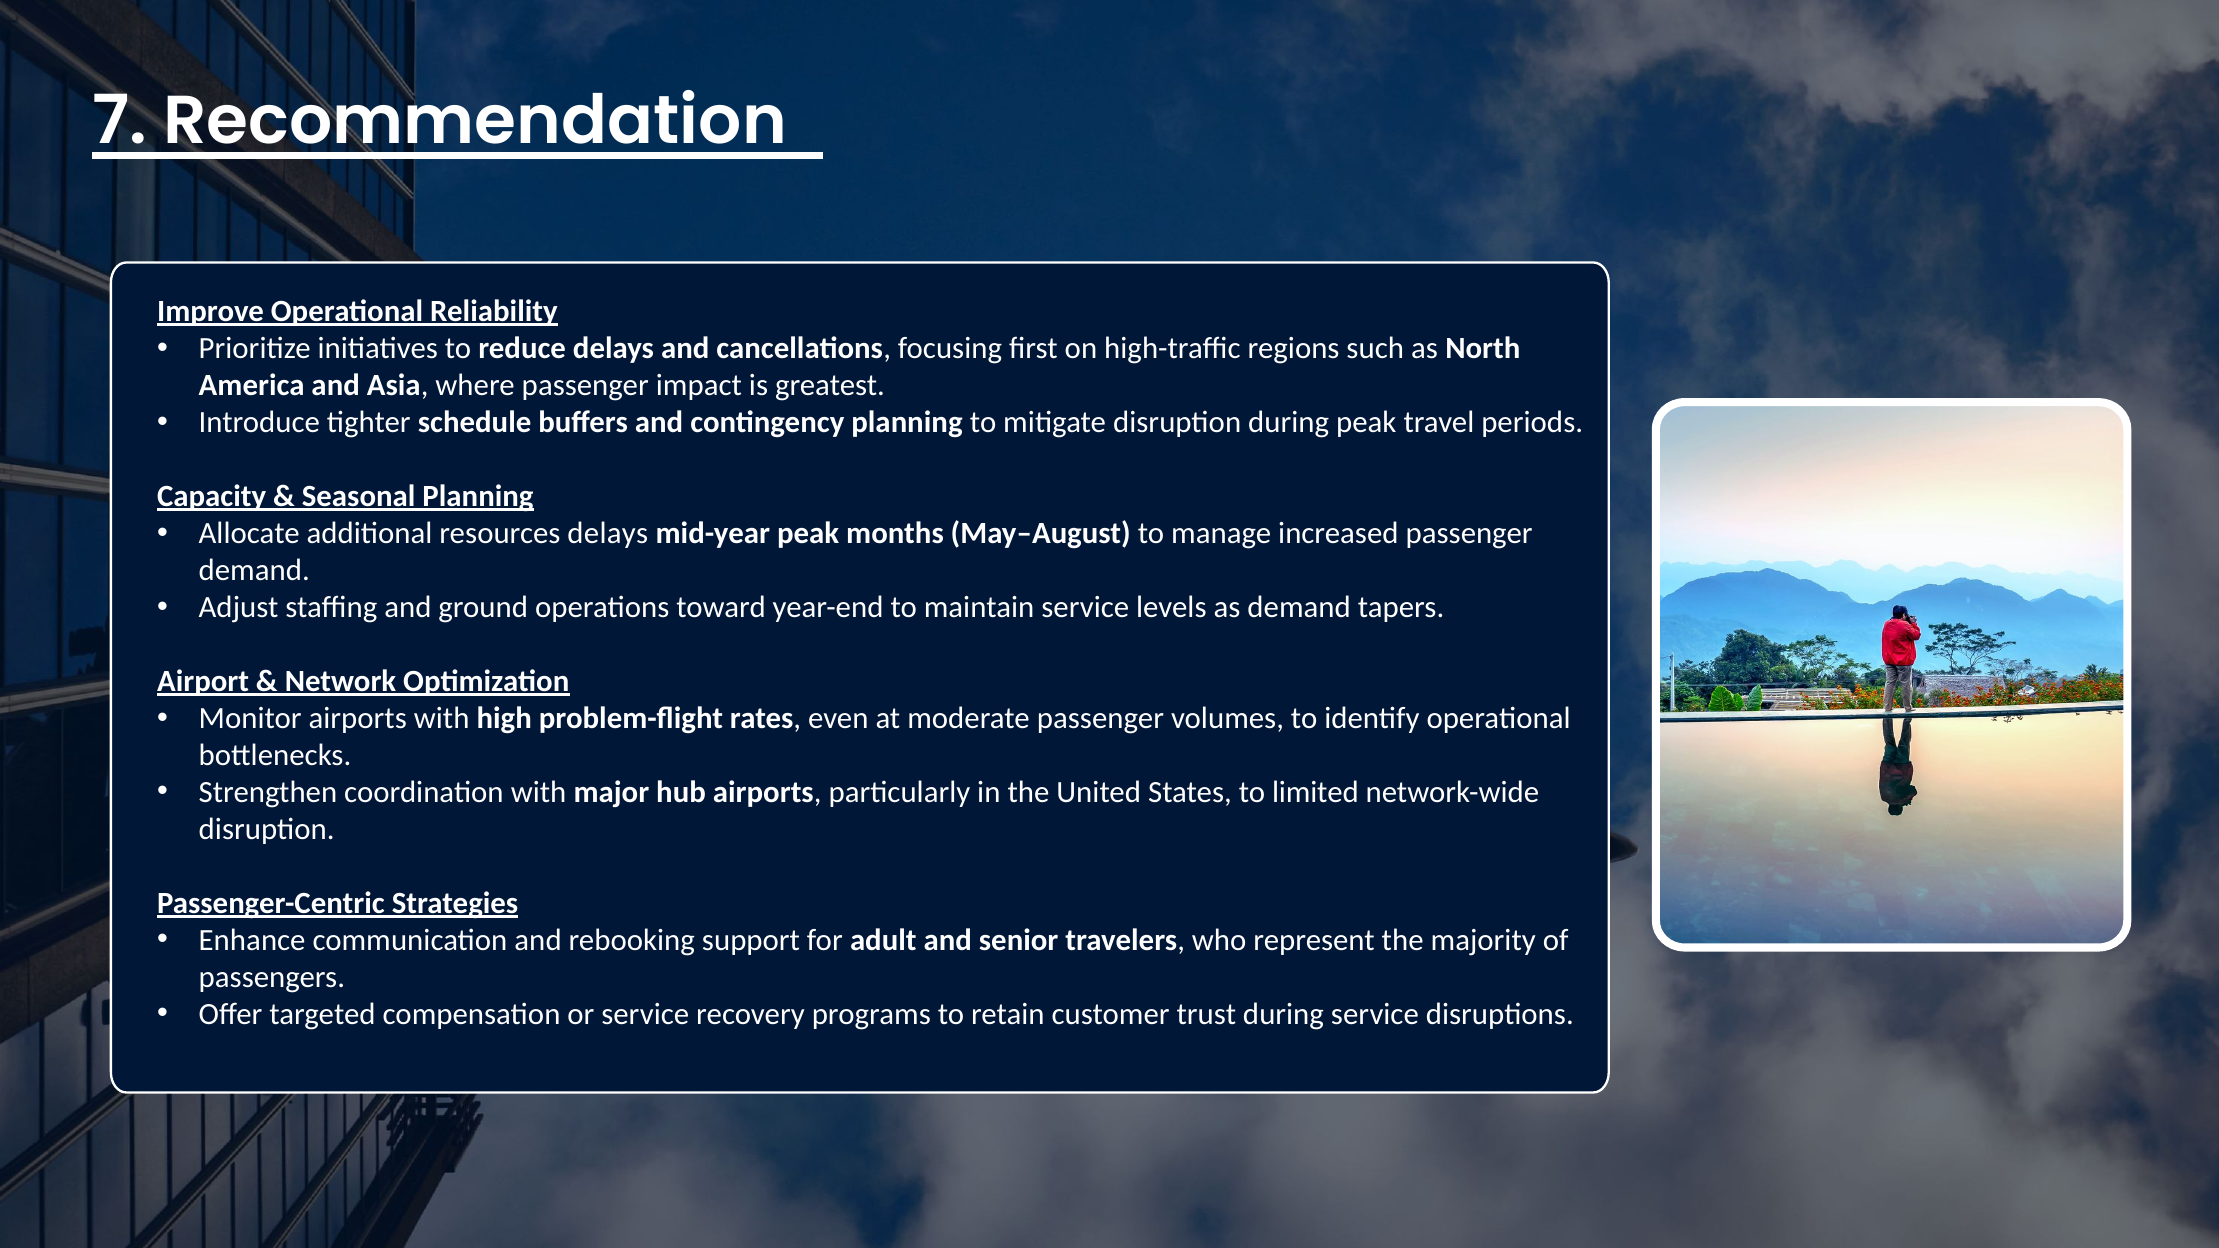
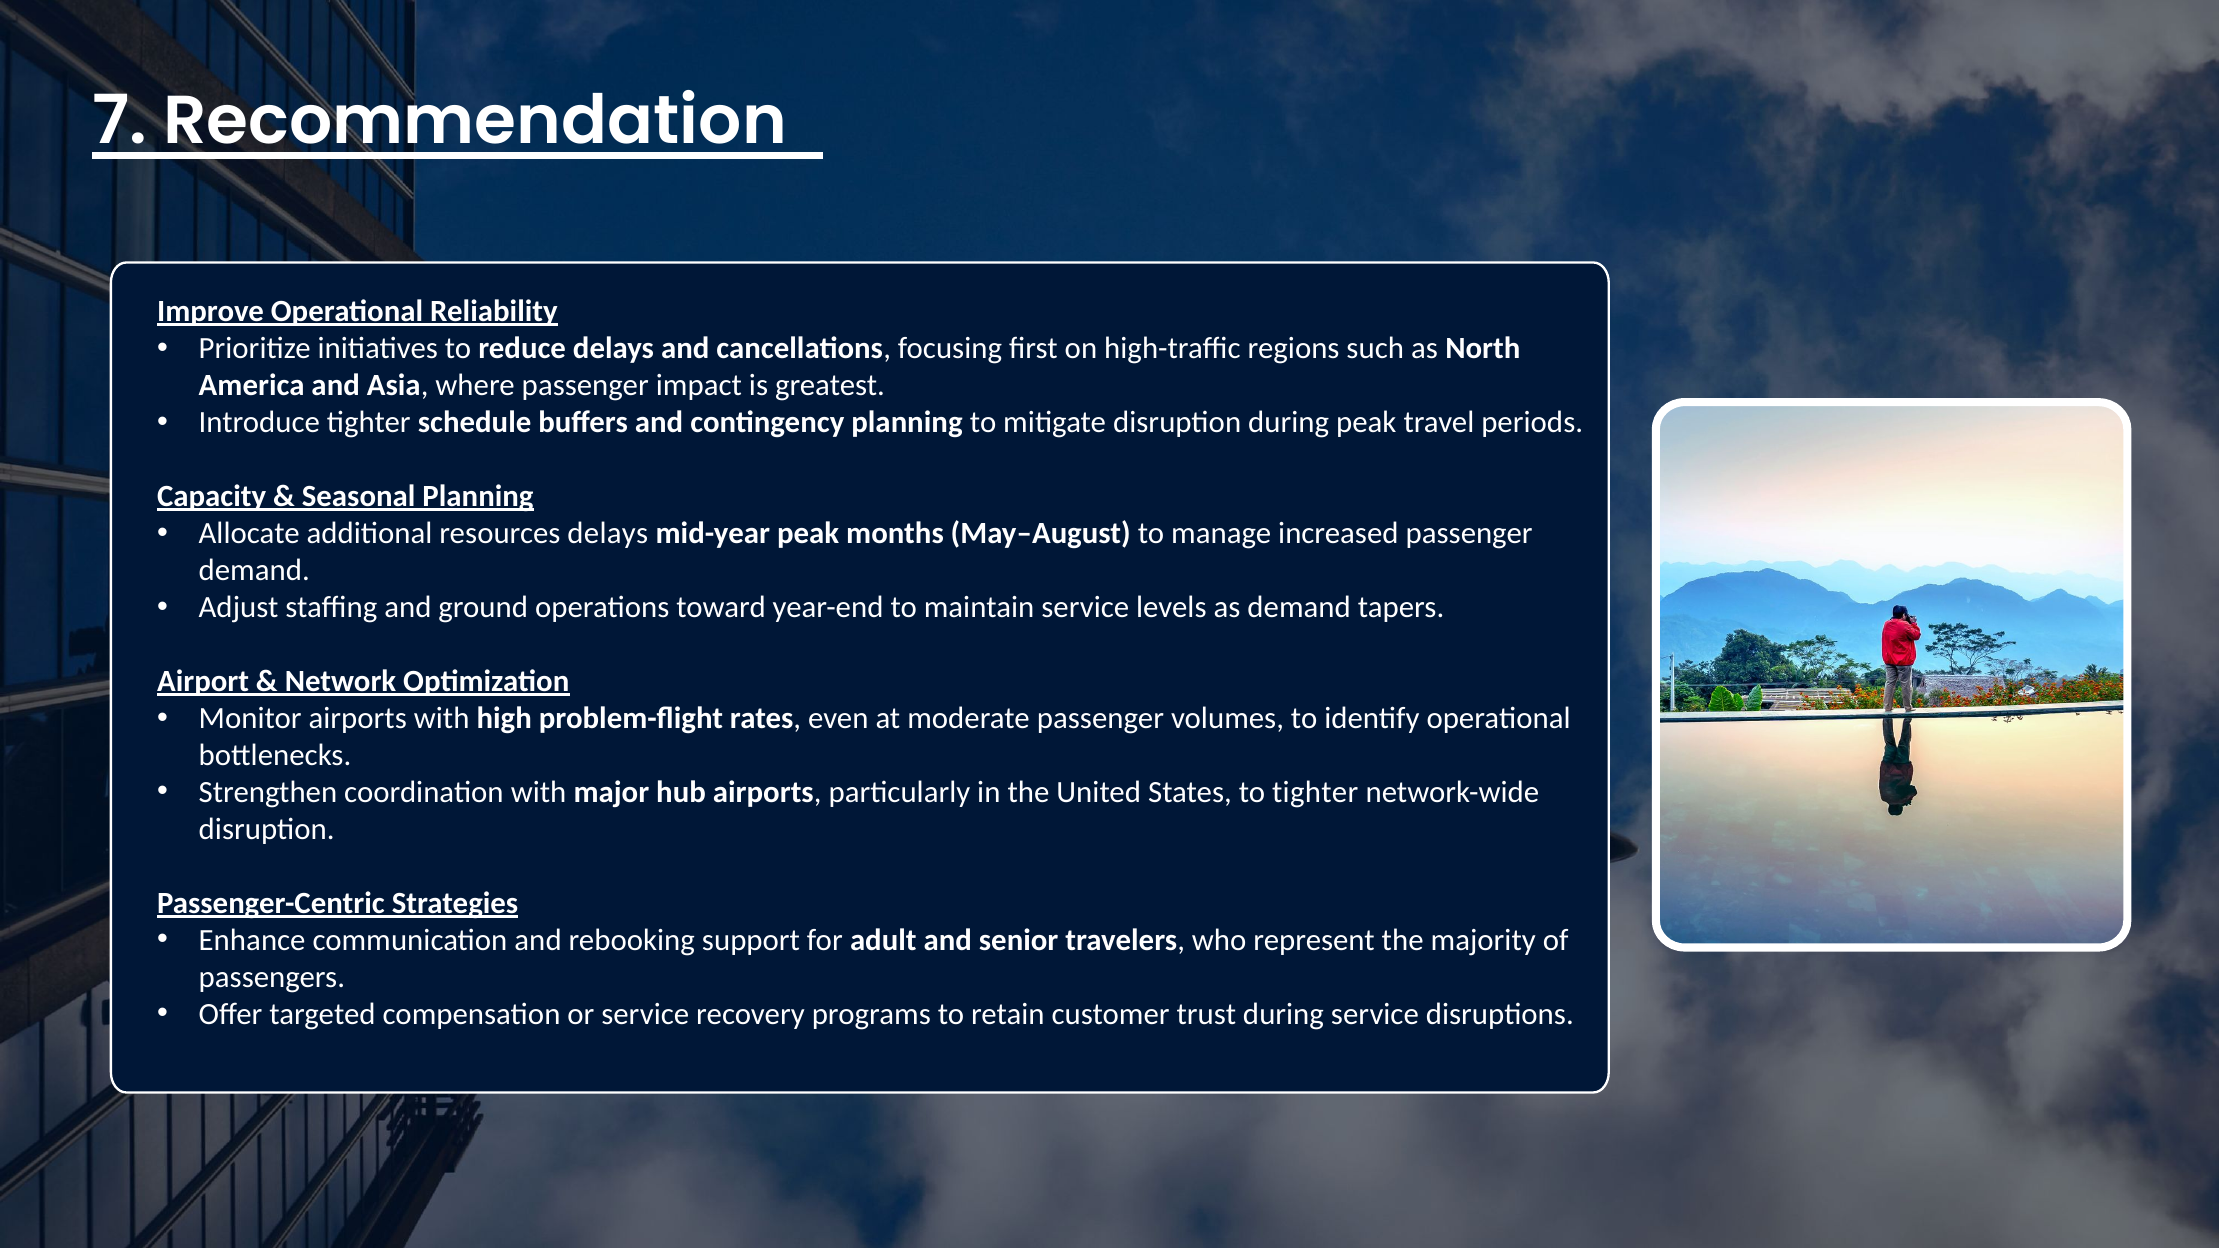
to limited: limited -> tighter
